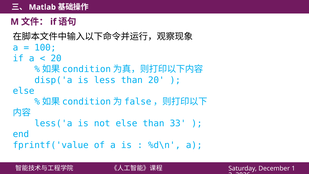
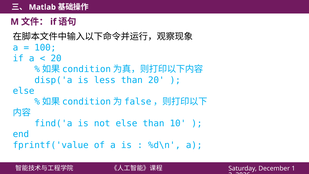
less('a: less('a -> find('a
33: 33 -> 10
